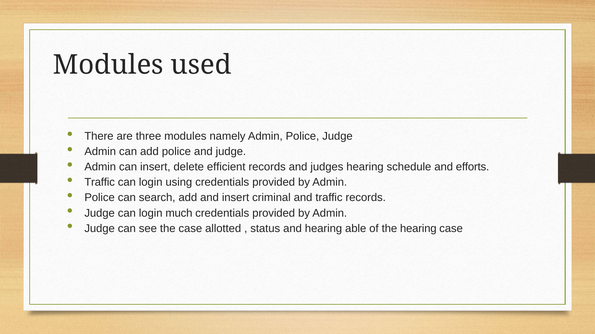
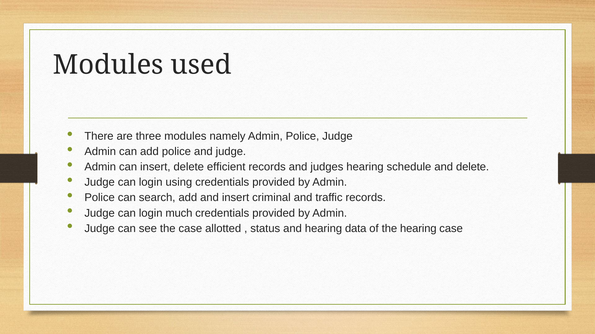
and efforts: efforts -> delete
Traffic at (100, 183): Traffic -> Judge
able: able -> data
